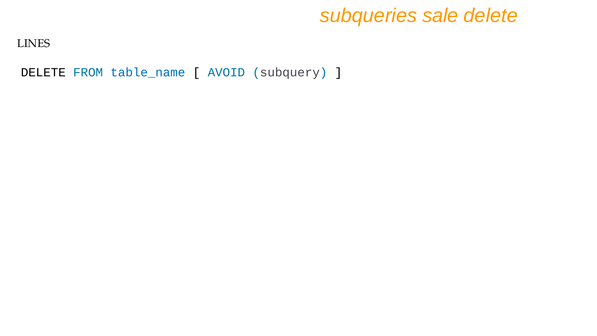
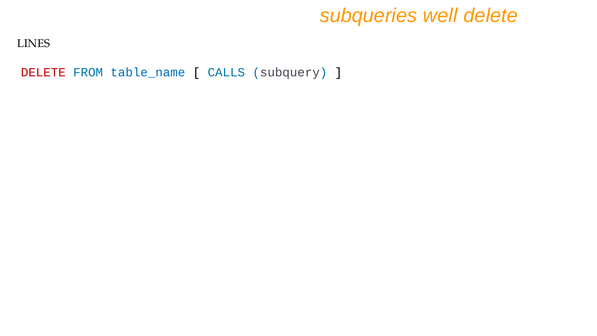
sale: sale -> well
DELETE at (43, 72) colour: black -> red
AVOID: AVOID -> CALLS
